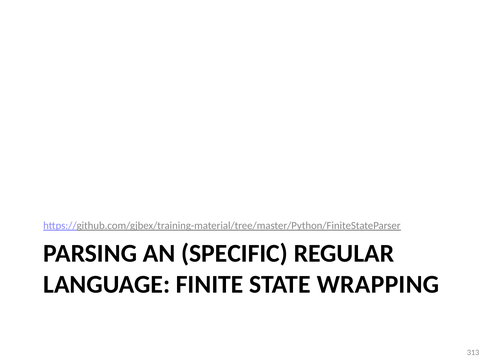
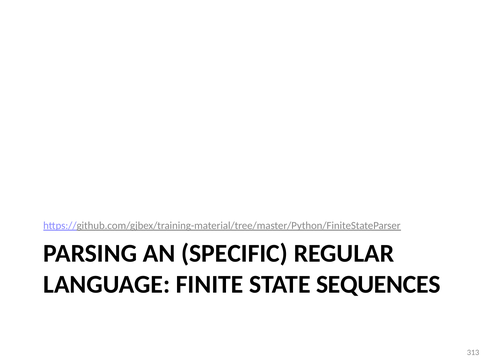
WRAPPING: WRAPPING -> SEQUENCES
